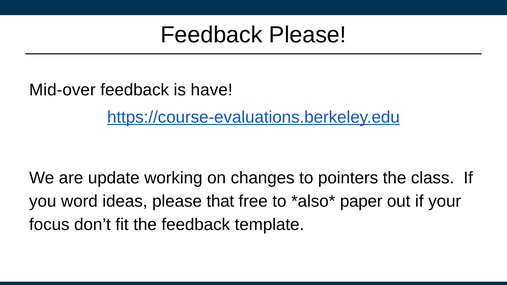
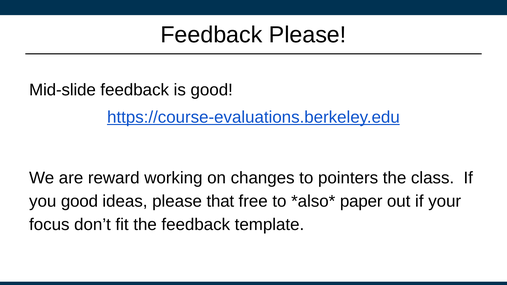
Mid-over: Mid-over -> Mid-slide
is have: have -> good
update: update -> reward
you word: word -> good
